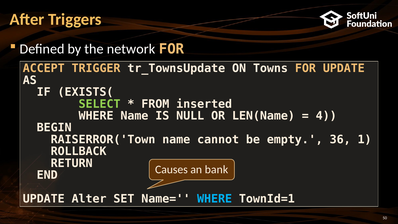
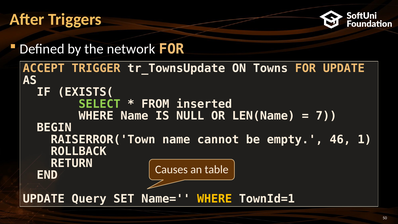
4: 4 -> 7
36: 36 -> 46
bank: bank -> table
Alter: Alter -> Query
WHERE at (215, 199) colour: light blue -> yellow
